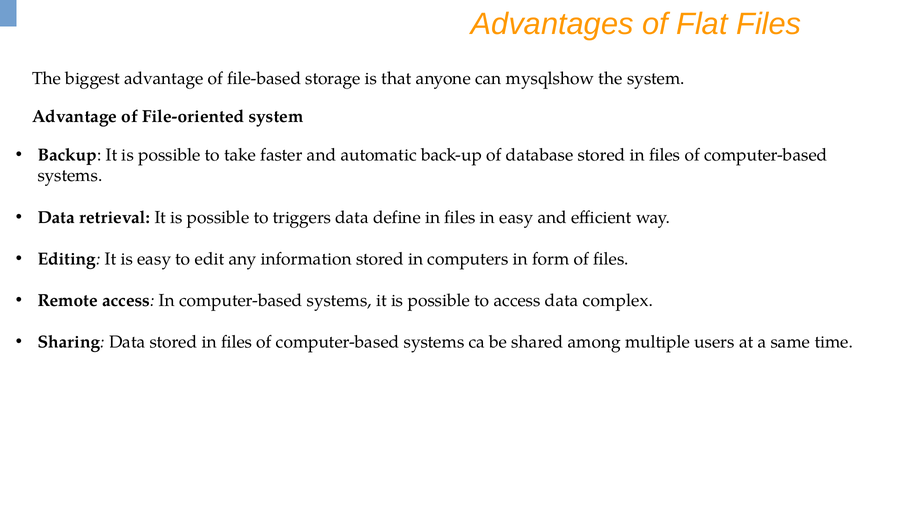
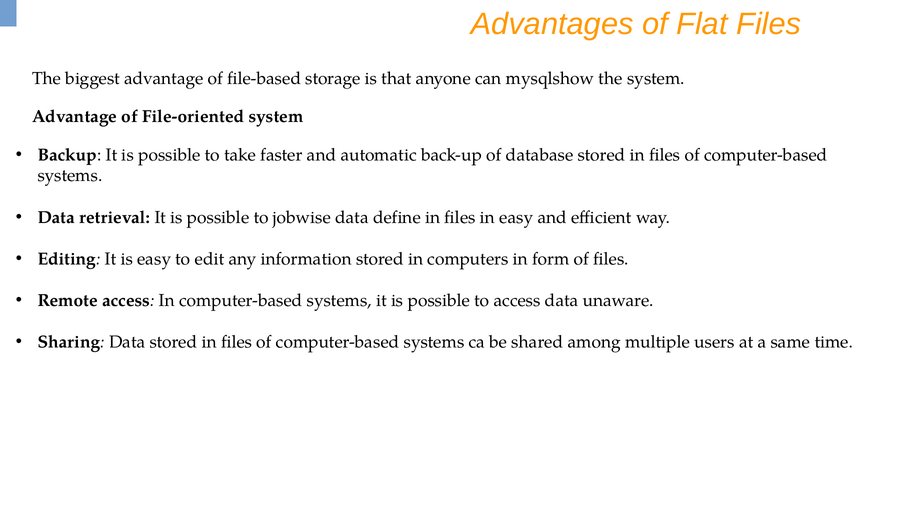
triggers: triggers -> jobwise
complex: complex -> unaware
